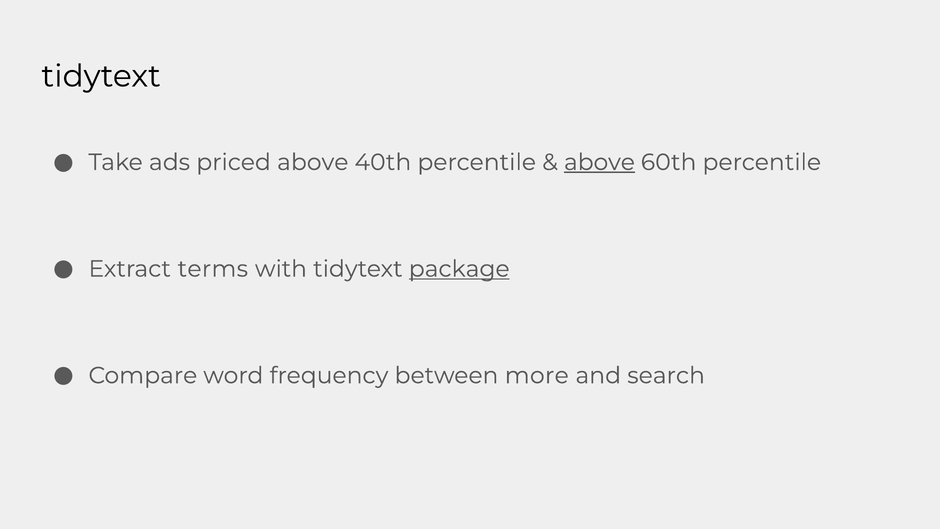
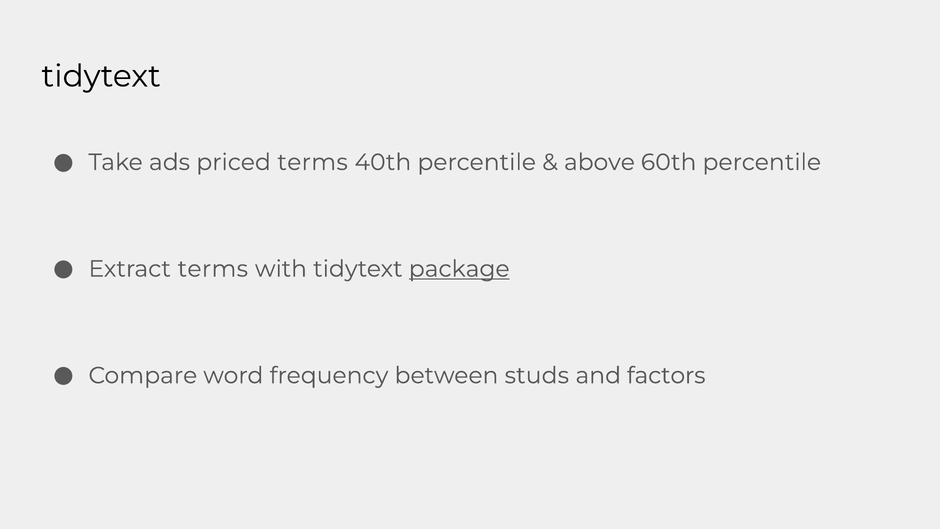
priced above: above -> terms
above at (599, 162) underline: present -> none
more: more -> studs
search: search -> factors
